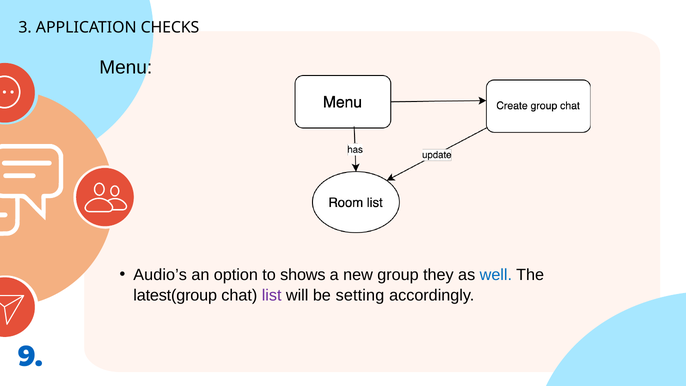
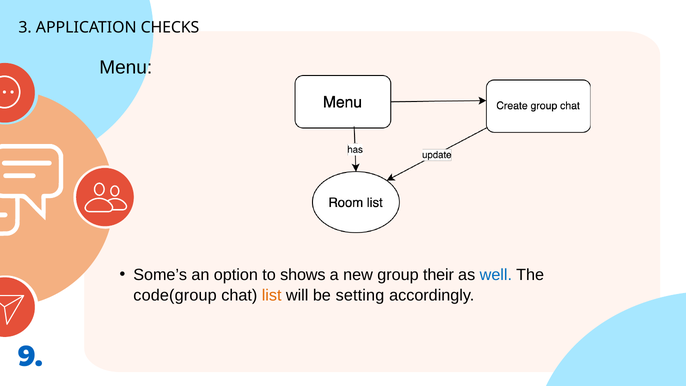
Audio’s: Audio’s -> Some’s
they: they -> their
latest(group: latest(group -> code(group
list colour: purple -> orange
